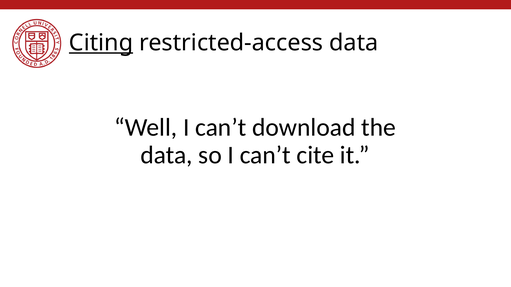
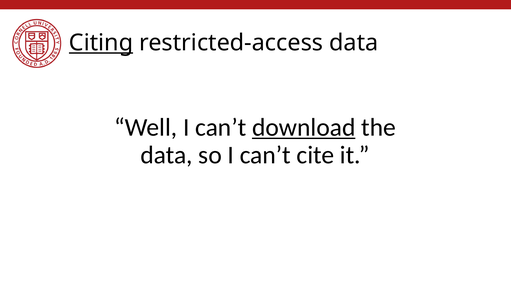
download underline: none -> present
